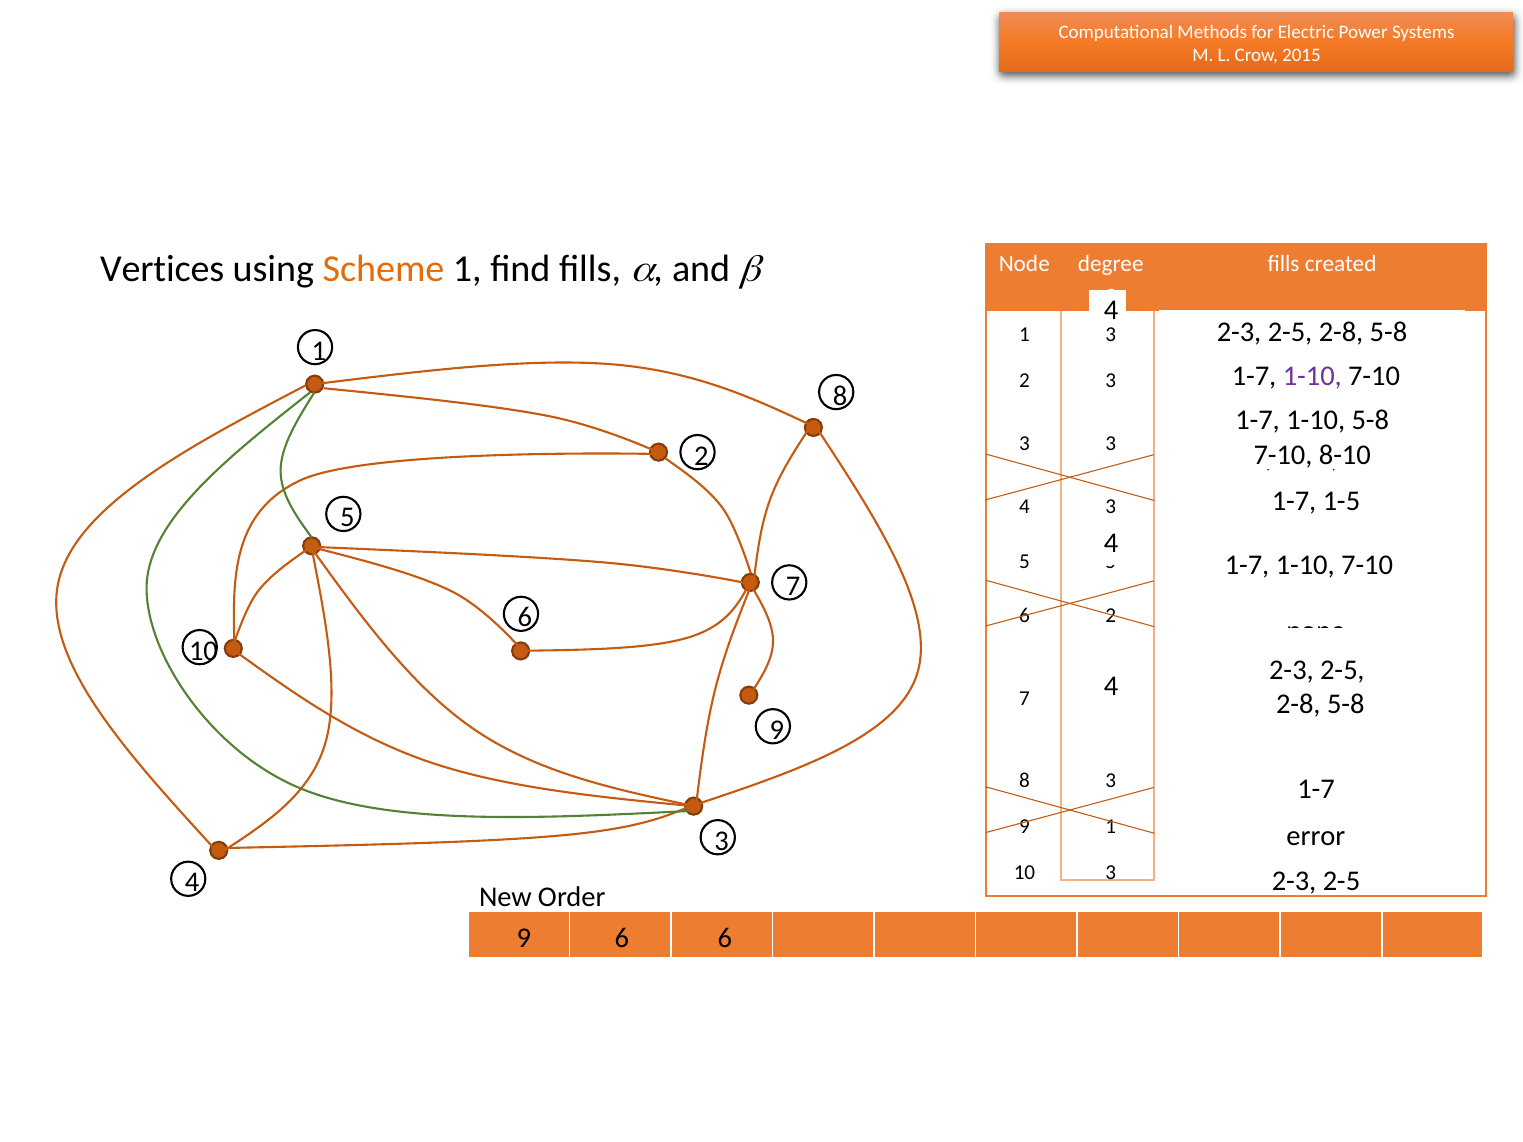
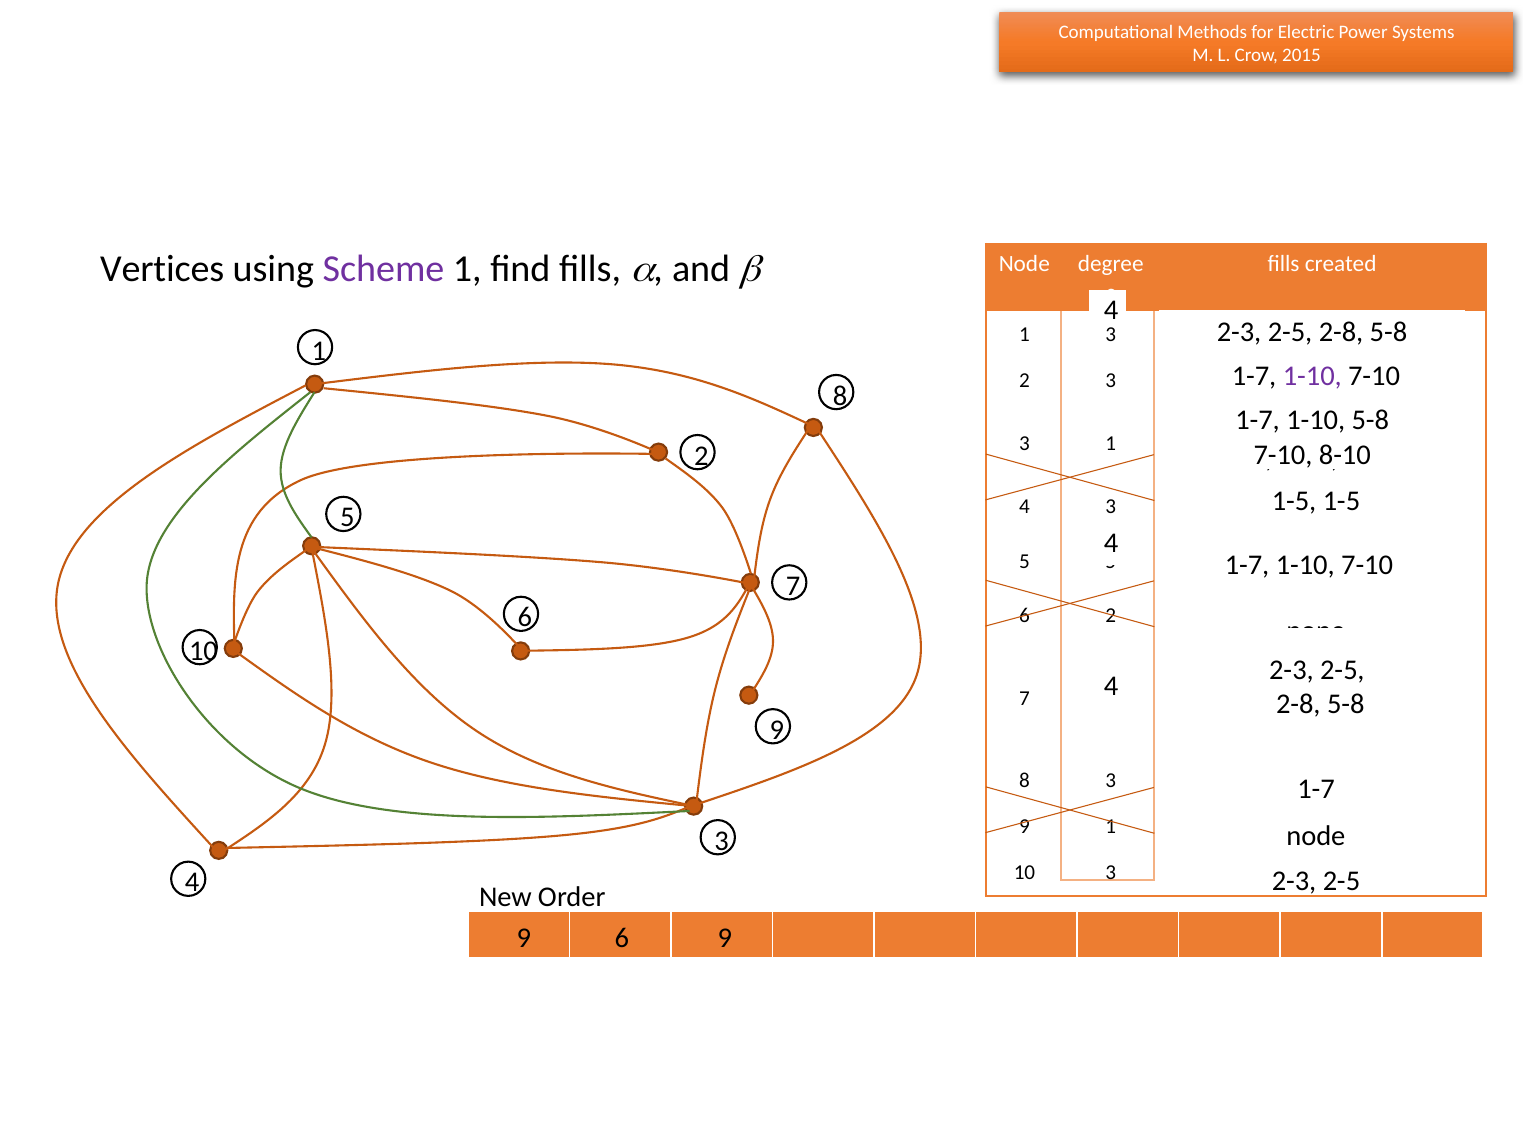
Scheme colour: orange -> purple
3 at (1111, 444): 3 -> 1
1-7 at (1294, 501): 1-7 -> 1-5
error at (1316, 836): error -> node
6 6: 6 -> 9
